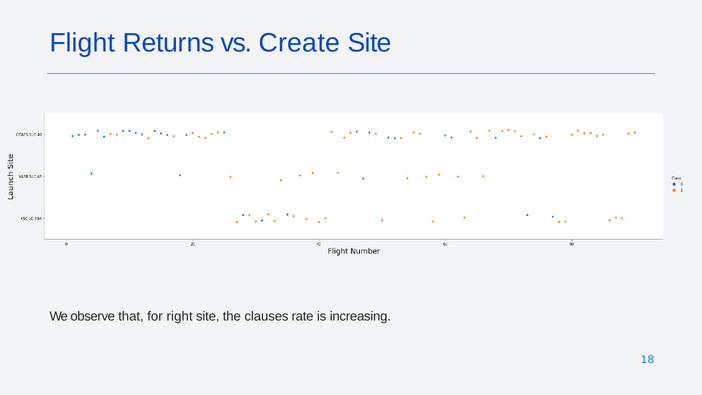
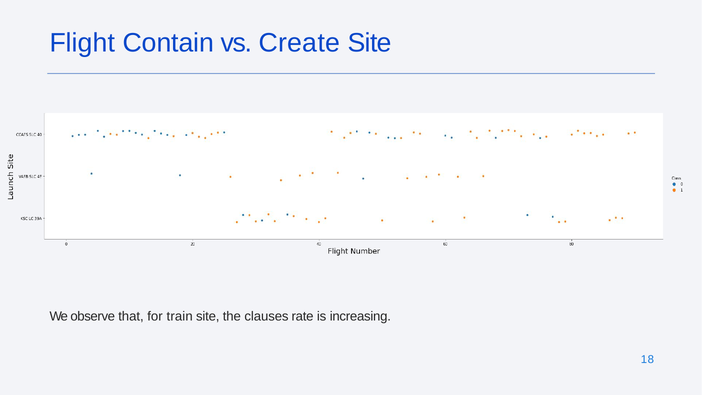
Returns: Returns -> Contain
right: right -> train
